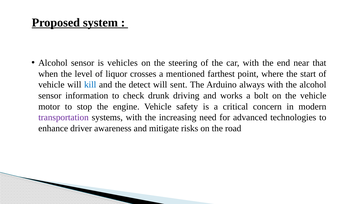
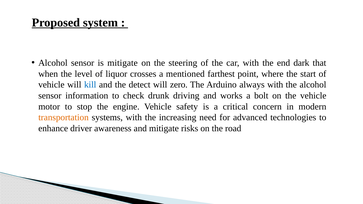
is vehicles: vehicles -> mitigate
near: near -> dark
sent: sent -> zero
transportation colour: purple -> orange
